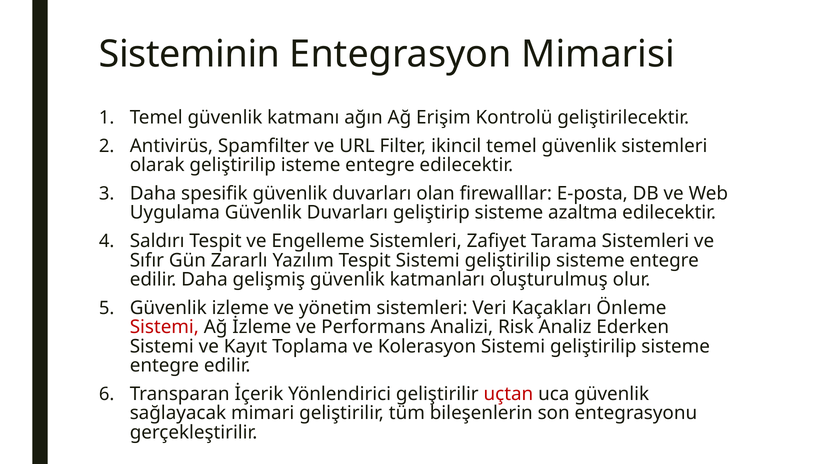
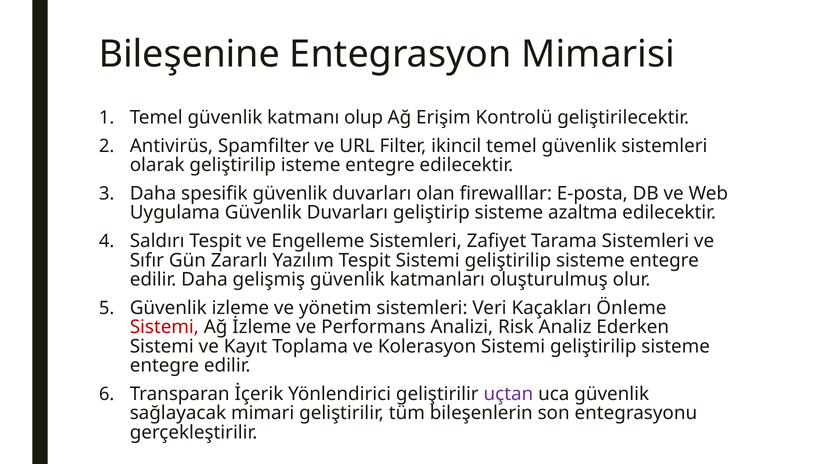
Sisteminin: Sisteminin -> Bileşenine
ağın: ağın -> olup
uçtan colour: red -> purple
